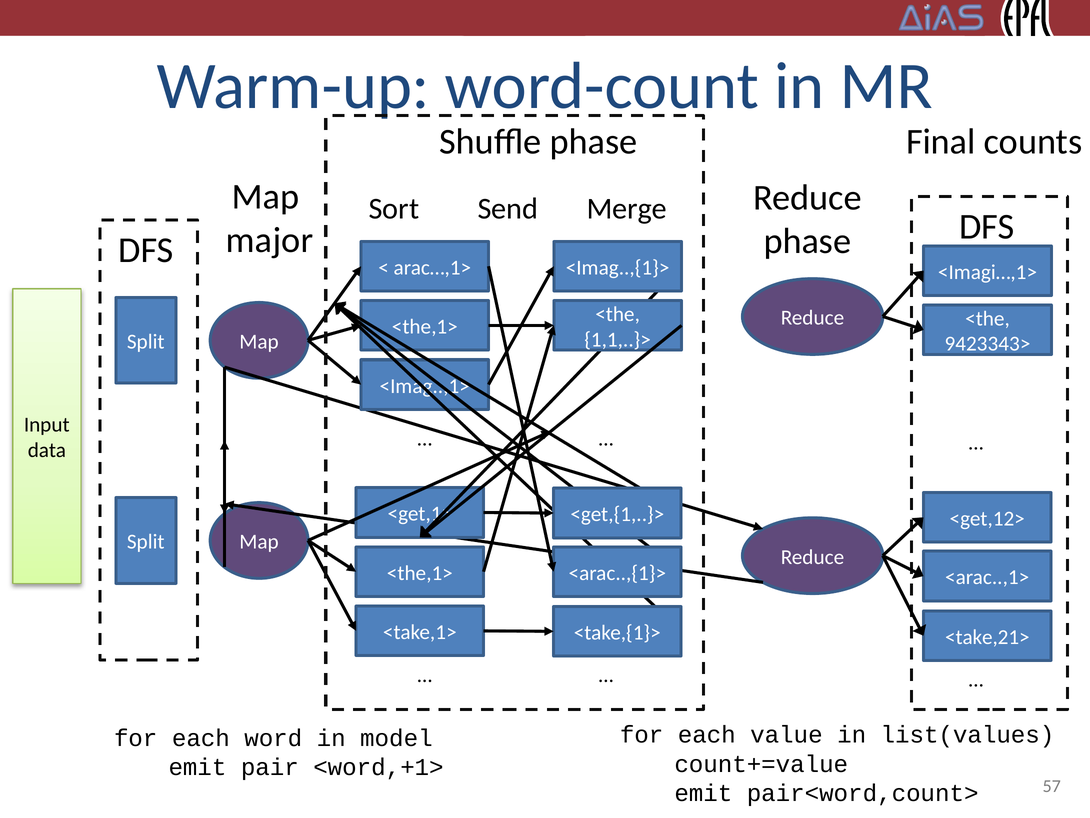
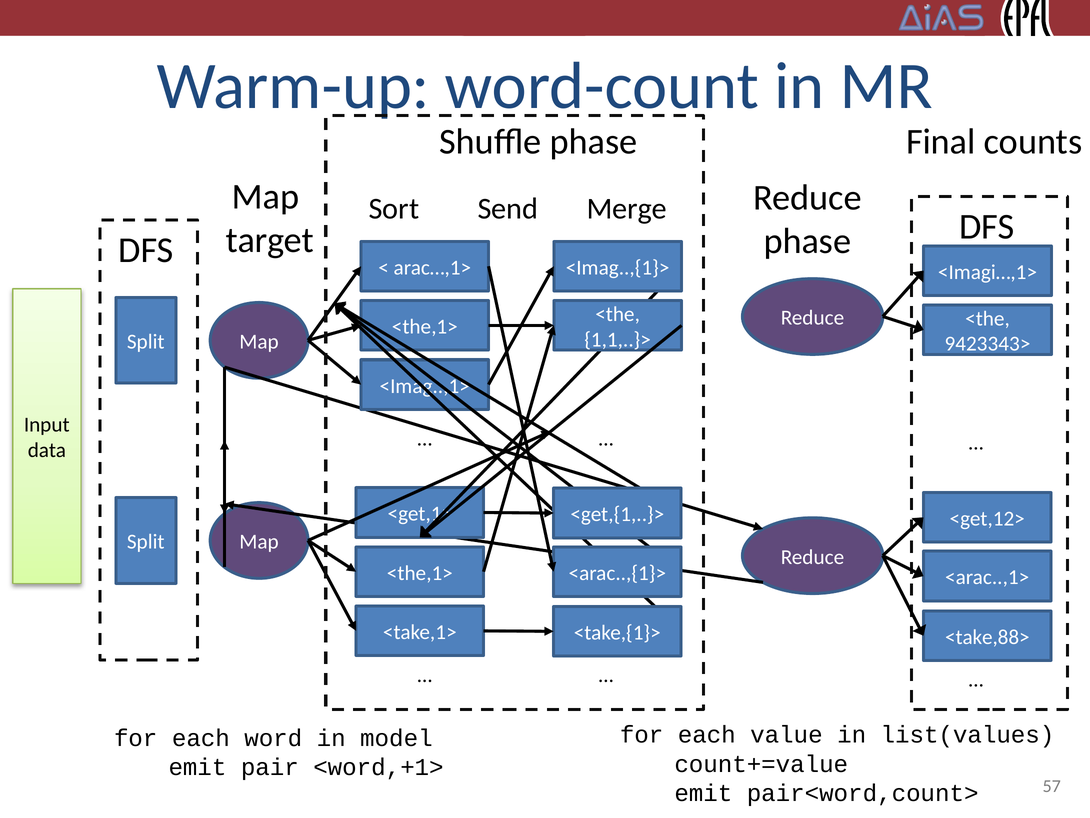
major: major -> target
<take,21>: <take,21> -> <take,88>
